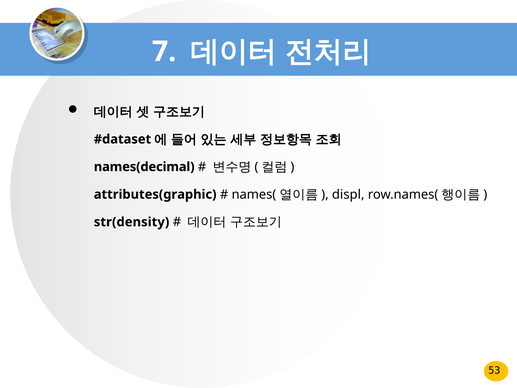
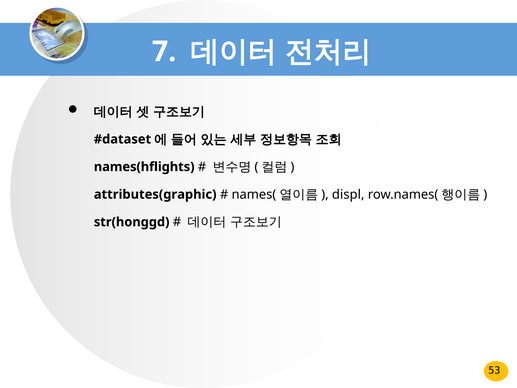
names(decimal: names(decimal -> names(hflights
str(density: str(density -> str(honggd
